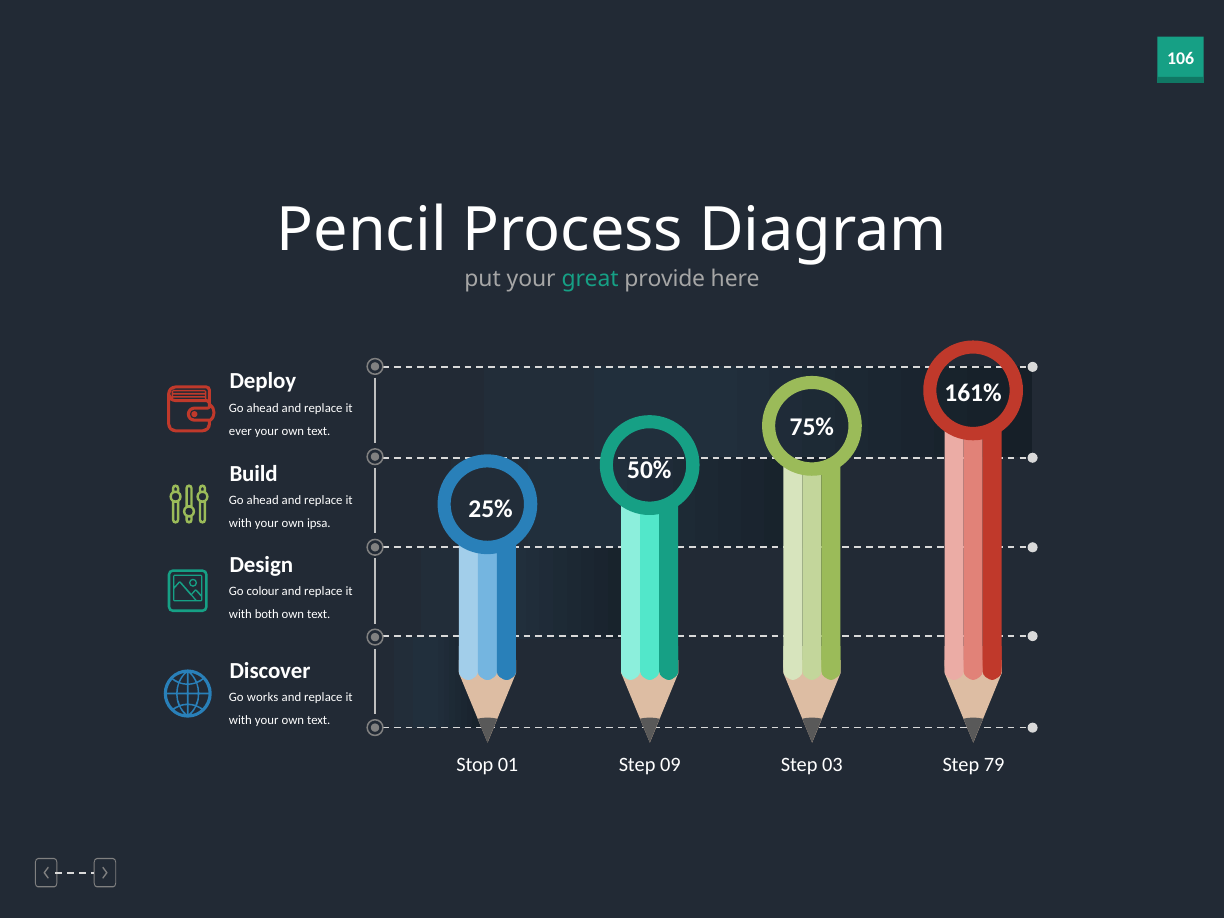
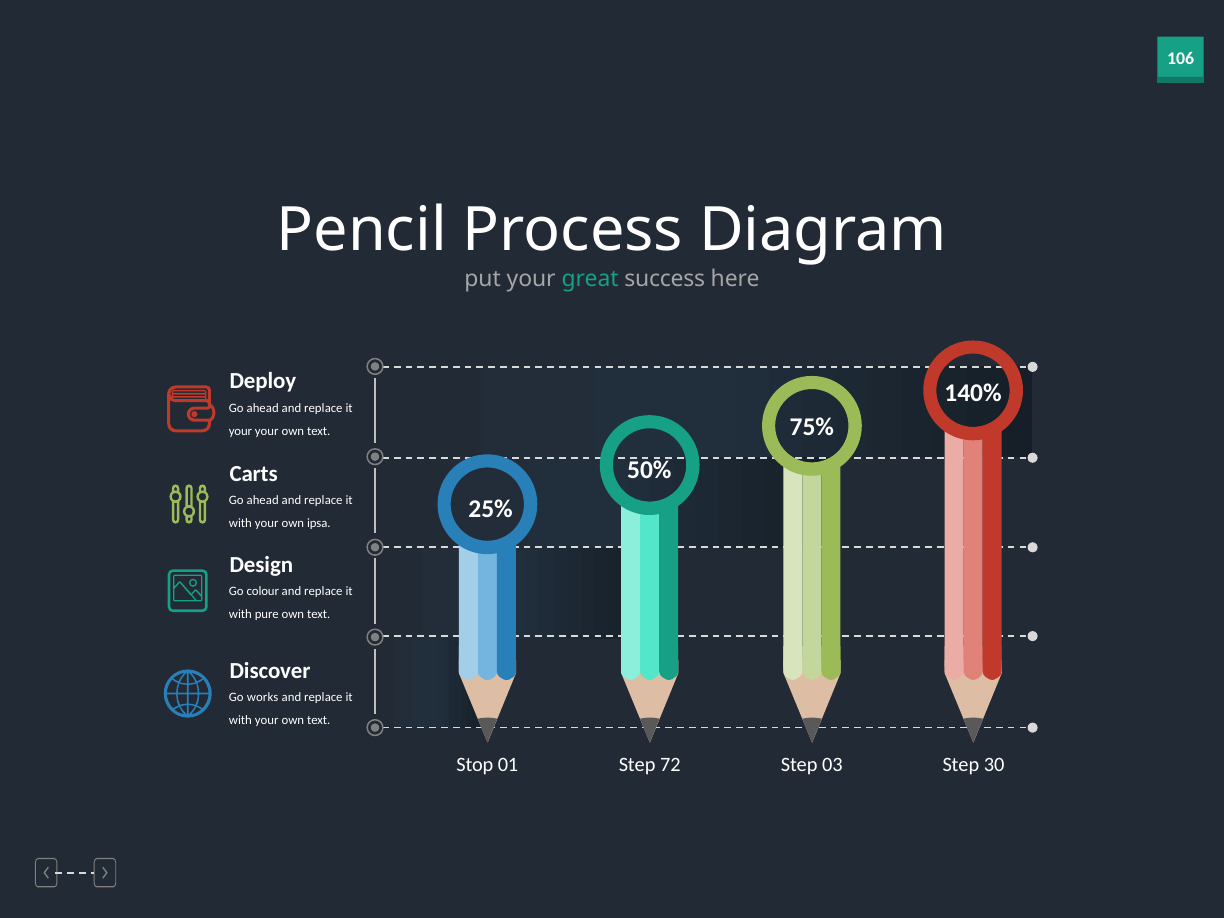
provide: provide -> success
161%: 161% -> 140%
ever at (240, 432): ever -> your
Build: Build -> Carts
both: both -> pure
09: 09 -> 72
79: 79 -> 30
